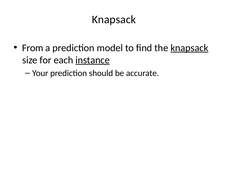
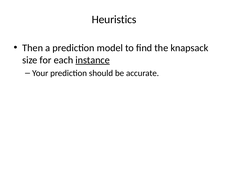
Knapsack at (114, 20): Knapsack -> Heuristics
From: From -> Then
knapsack at (189, 48) underline: present -> none
